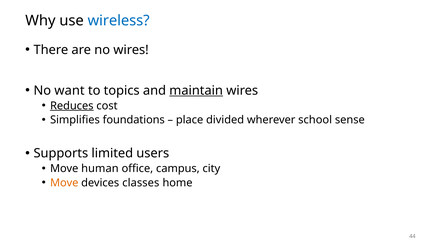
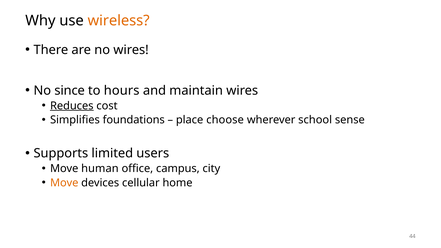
wireless colour: blue -> orange
want: want -> since
topics: topics -> hours
maintain underline: present -> none
divided: divided -> choose
classes: classes -> cellular
